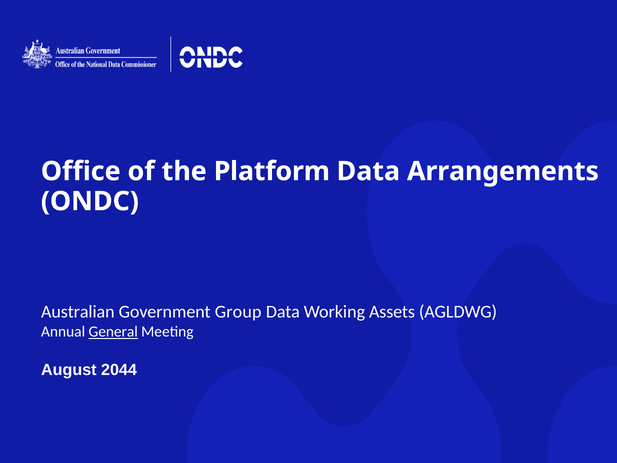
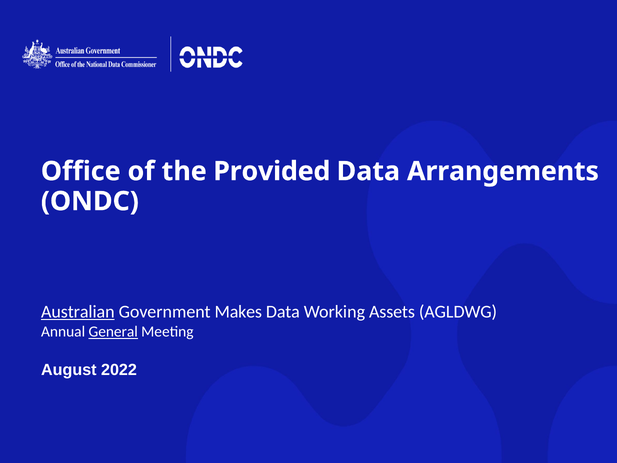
Platform: Platform -> Provided
Australian underline: none -> present
Group: Group -> Makes
2044: 2044 -> 2022
